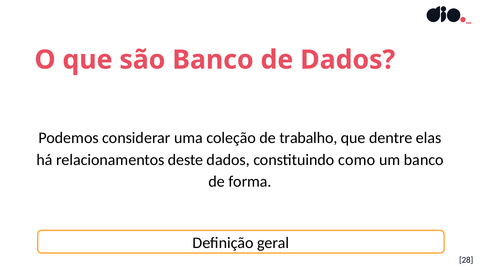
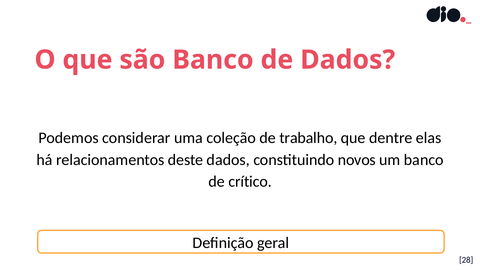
como: como -> novos
forma: forma -> crítico
